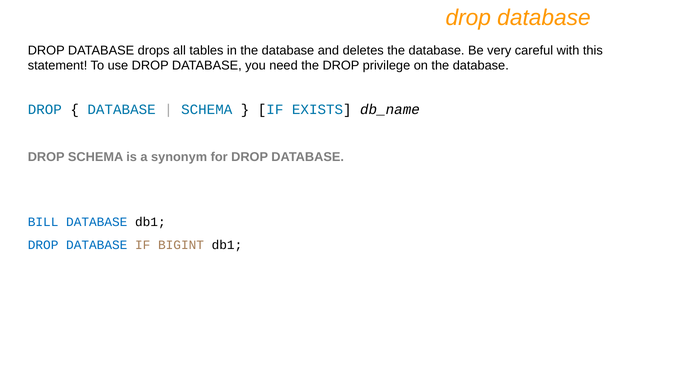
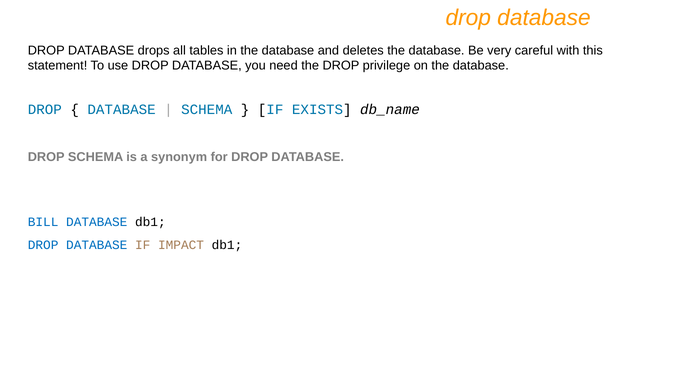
BIGINT: BIGINT -> IMPACT
